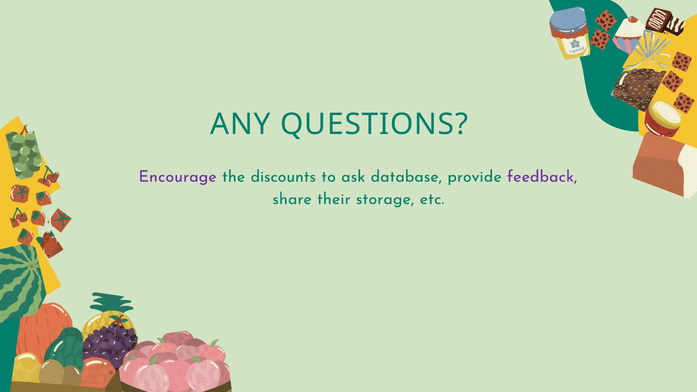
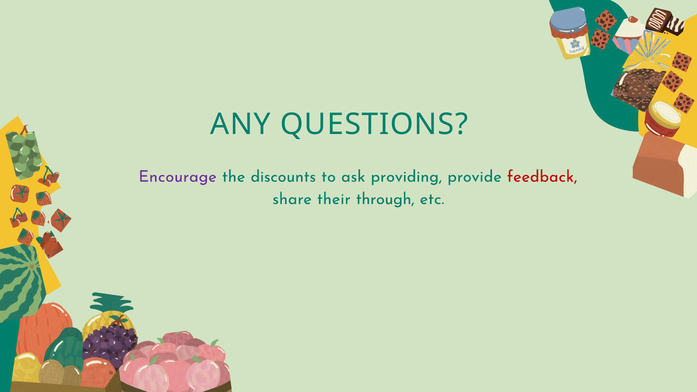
database: database -> providing
feedback colour: purple -> red
storage: storage -> through
